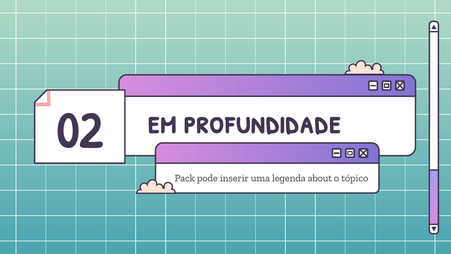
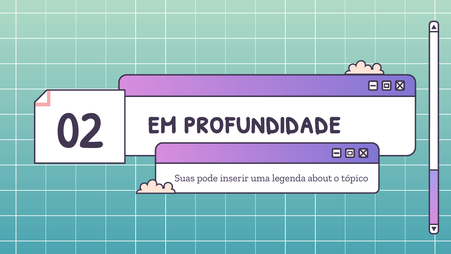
Pack: Pack -> Suas
